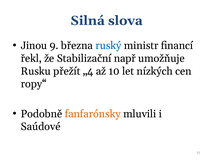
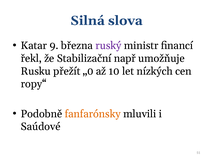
Jinou: Jinou -> Katar
ruský colour: blue -> purple
„4: „4 -> „0
